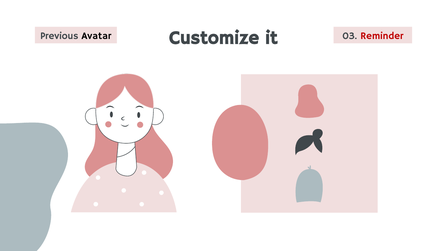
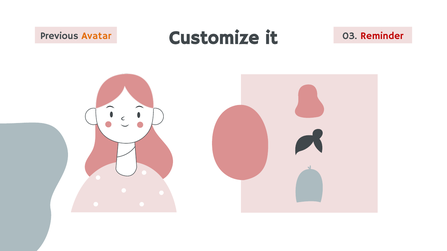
Avatar colour: black -> orange
